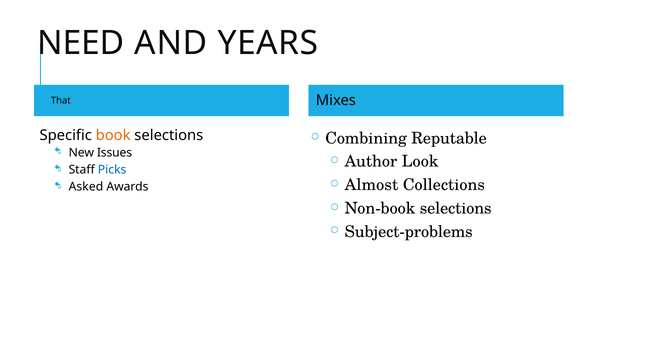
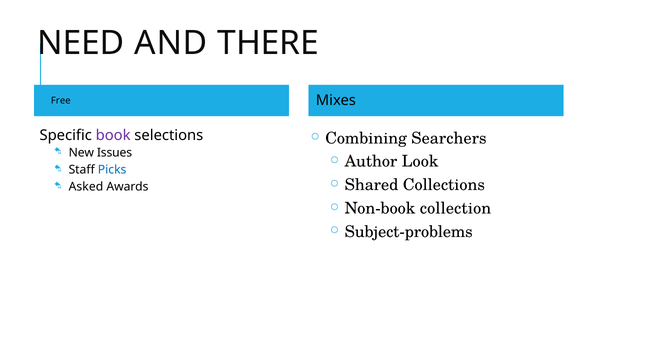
YEARS: YEARS -> THERE
That: That -> Free
book colour: orange -> purple
Reputable: Reputable -> Searchers
Almost: Almost -> Shared
Non-book selections: selections -> collection
